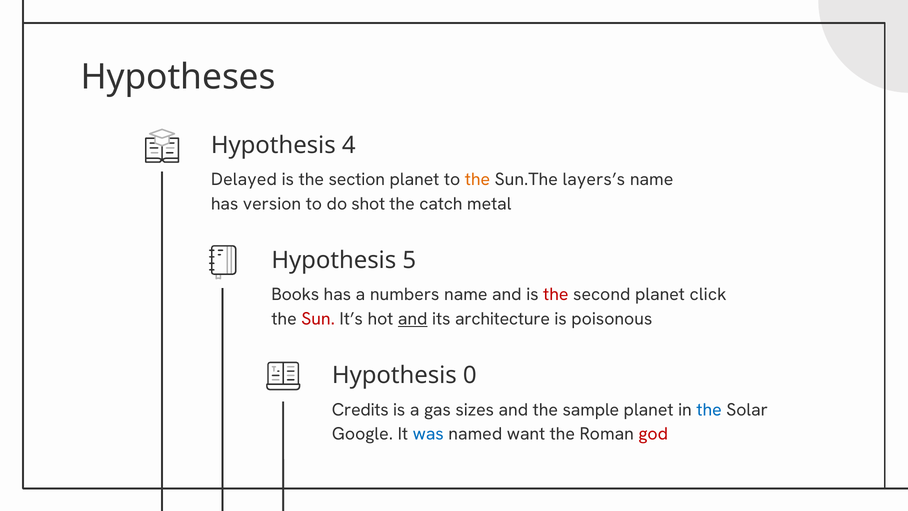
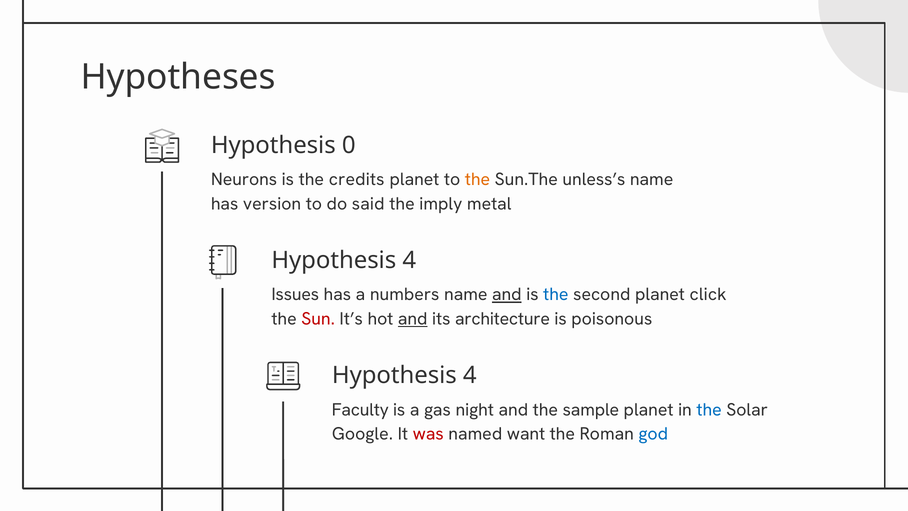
4: 4 -> 0
Delayed: Delayed -> Neurons
section: section -> credits
layers’s: layers’s -> unless’s
shot: shot -> said
catch: catch -> imply
5 at (409, 260): 5 -> 4
Books: Books -> Issues
and at (507, 294) underline: none -> present
the at (556, 294) colour: red -> blue
0 at (470, 375): 0 -> 4
Credits: Credits -> Faculty
sizes: sizes -> night
was colour: blue -> red
god colour: red -> blue
